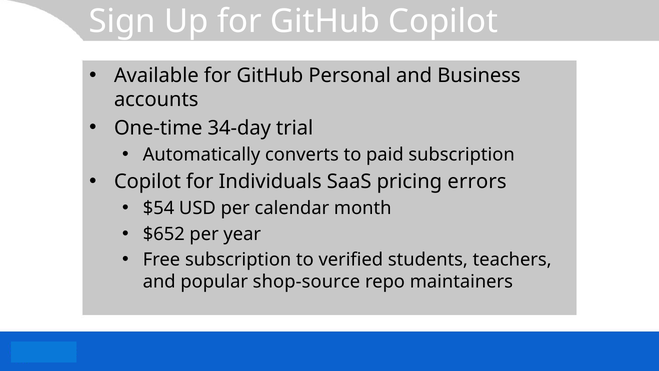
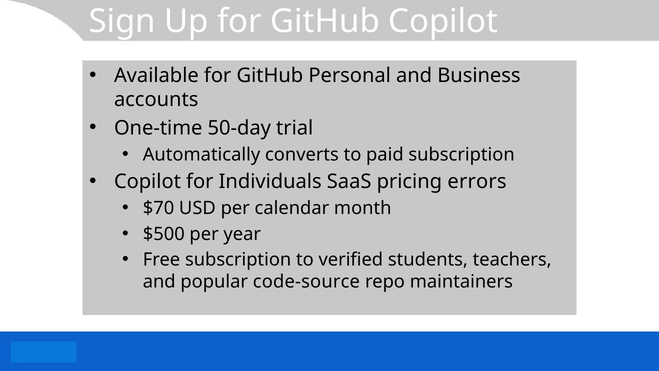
34-day: 34-day -> 50-day
$54: $54 -> $70
$652: $652 -> $500
shop-source: shop-source -> code-source
